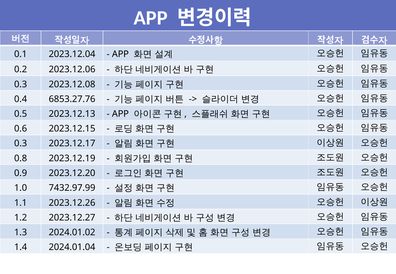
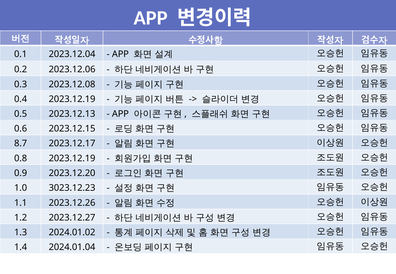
0.4 6853.27.76: 6853.27.76 -> 2023.12.19
0.3 at (21, 144): 0.3 -> 8.7
7432.97.99: 7432.97.99 -> 3023.12.23
